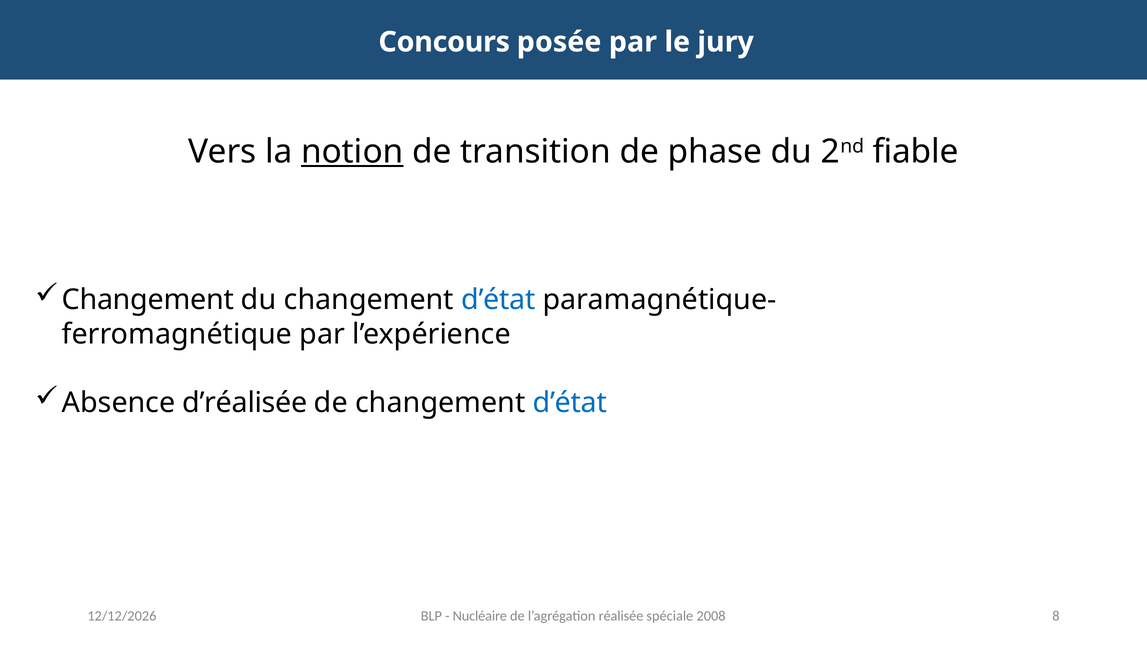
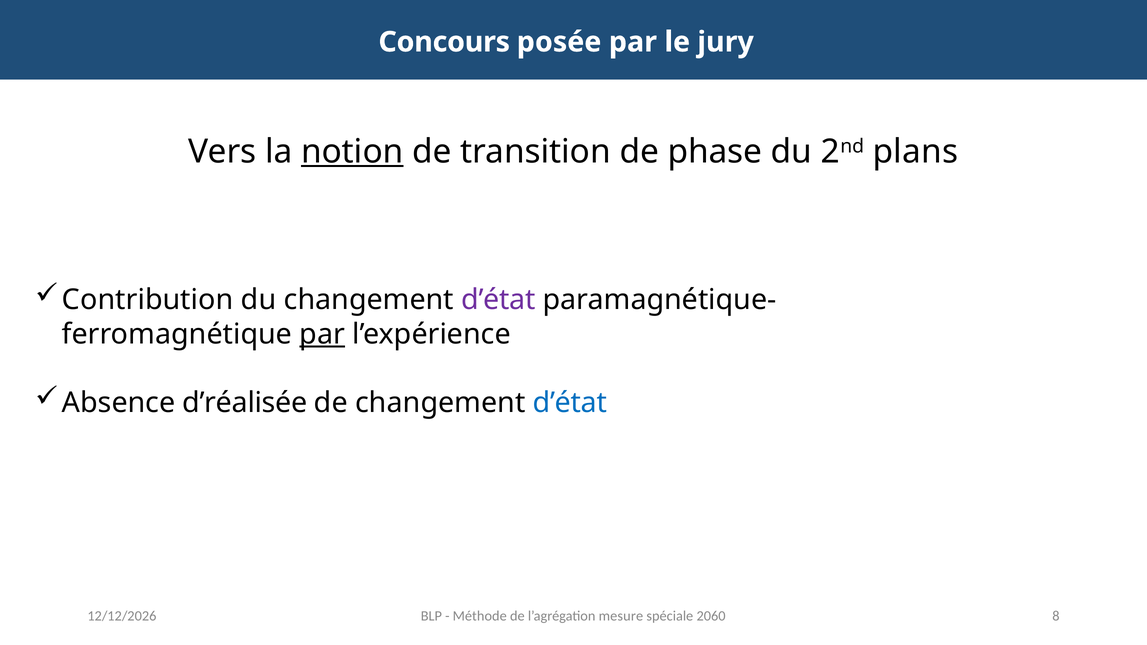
fiable: fiable -> plans
Changement at (148, 300): Changement -> Contribution
d’état at (498, 300) colour: blue -> purple
par at (322, 334) underline: none -> present
Nucléaire: Nucléaire -> Méthode
réalisée: réalisée -> mesure
2008: 2008 -> 2060
